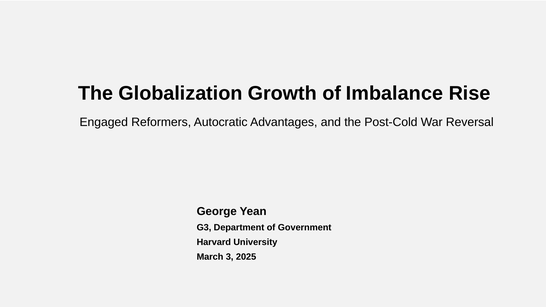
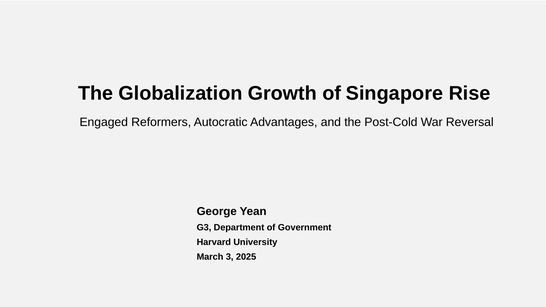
Imbalance: Imbalance -> Singapore
